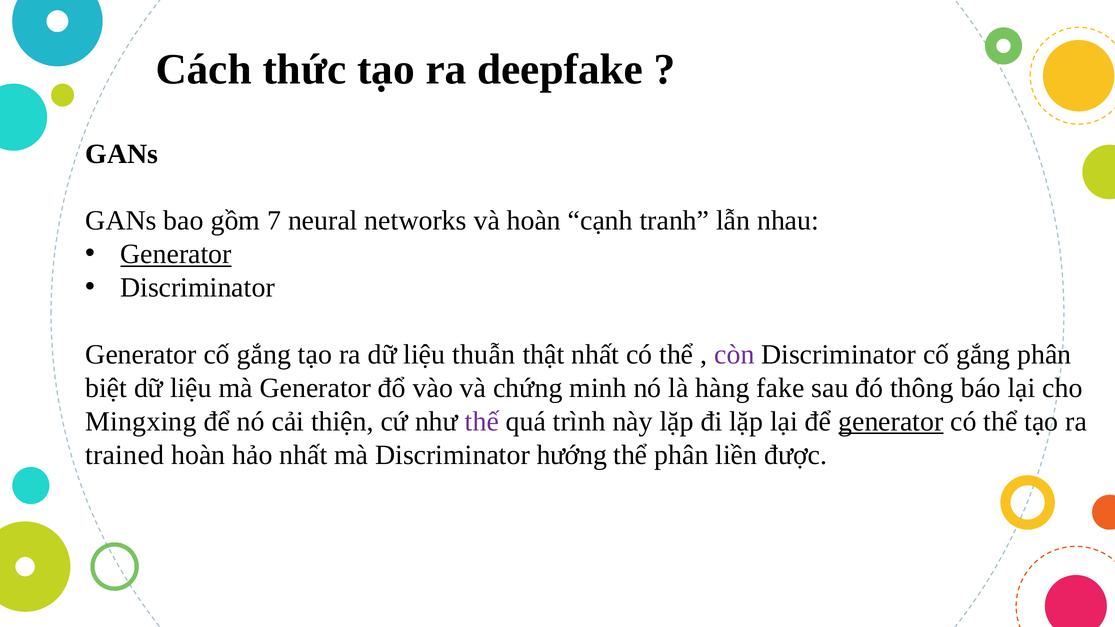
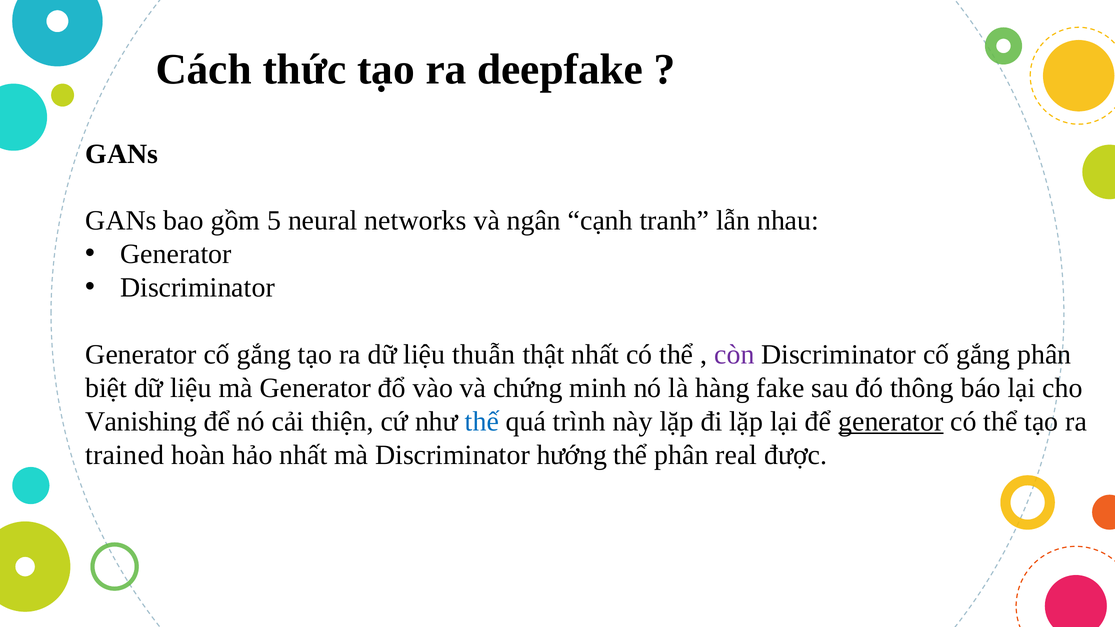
7: 7 -> 5
và hoàn: hoàn -> ngân
Generator at (176, 254) underline: present -> none
Mingxing: Mingxing -> Vanishing
thế colour: purple -> blue
liền: liền -> real
